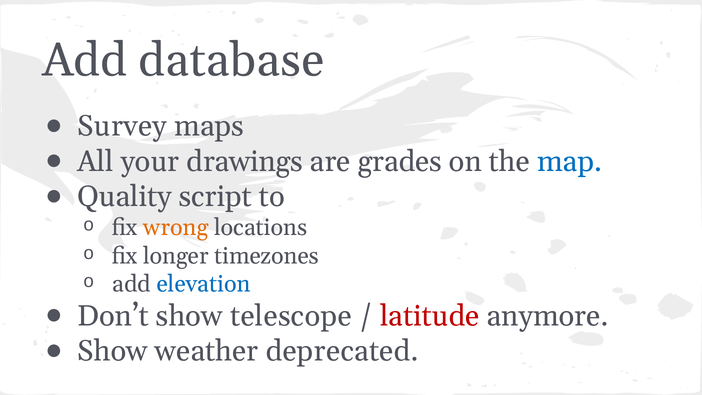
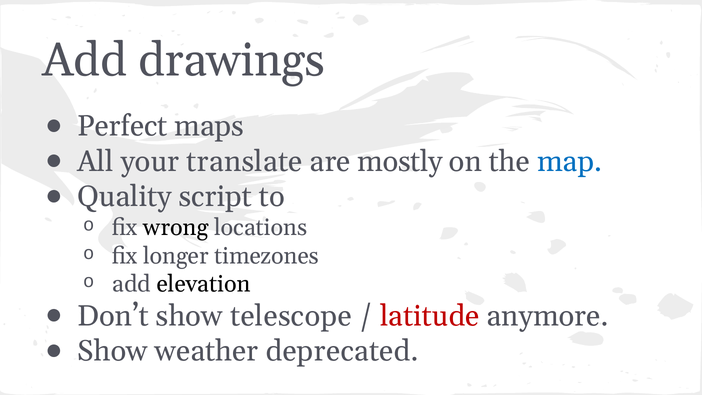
database: database -> drawings
Survey: Survey -> Perfect
drawings: drawings -> translate
grades: grades -> mostly
wrong colour: orange -> black
elevation colour: blue -> black
